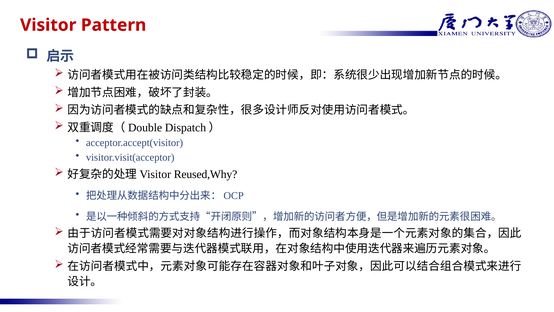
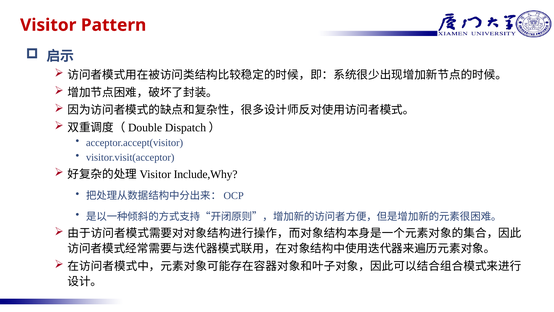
Reused,Why: Reused,Why -> Include,Why
